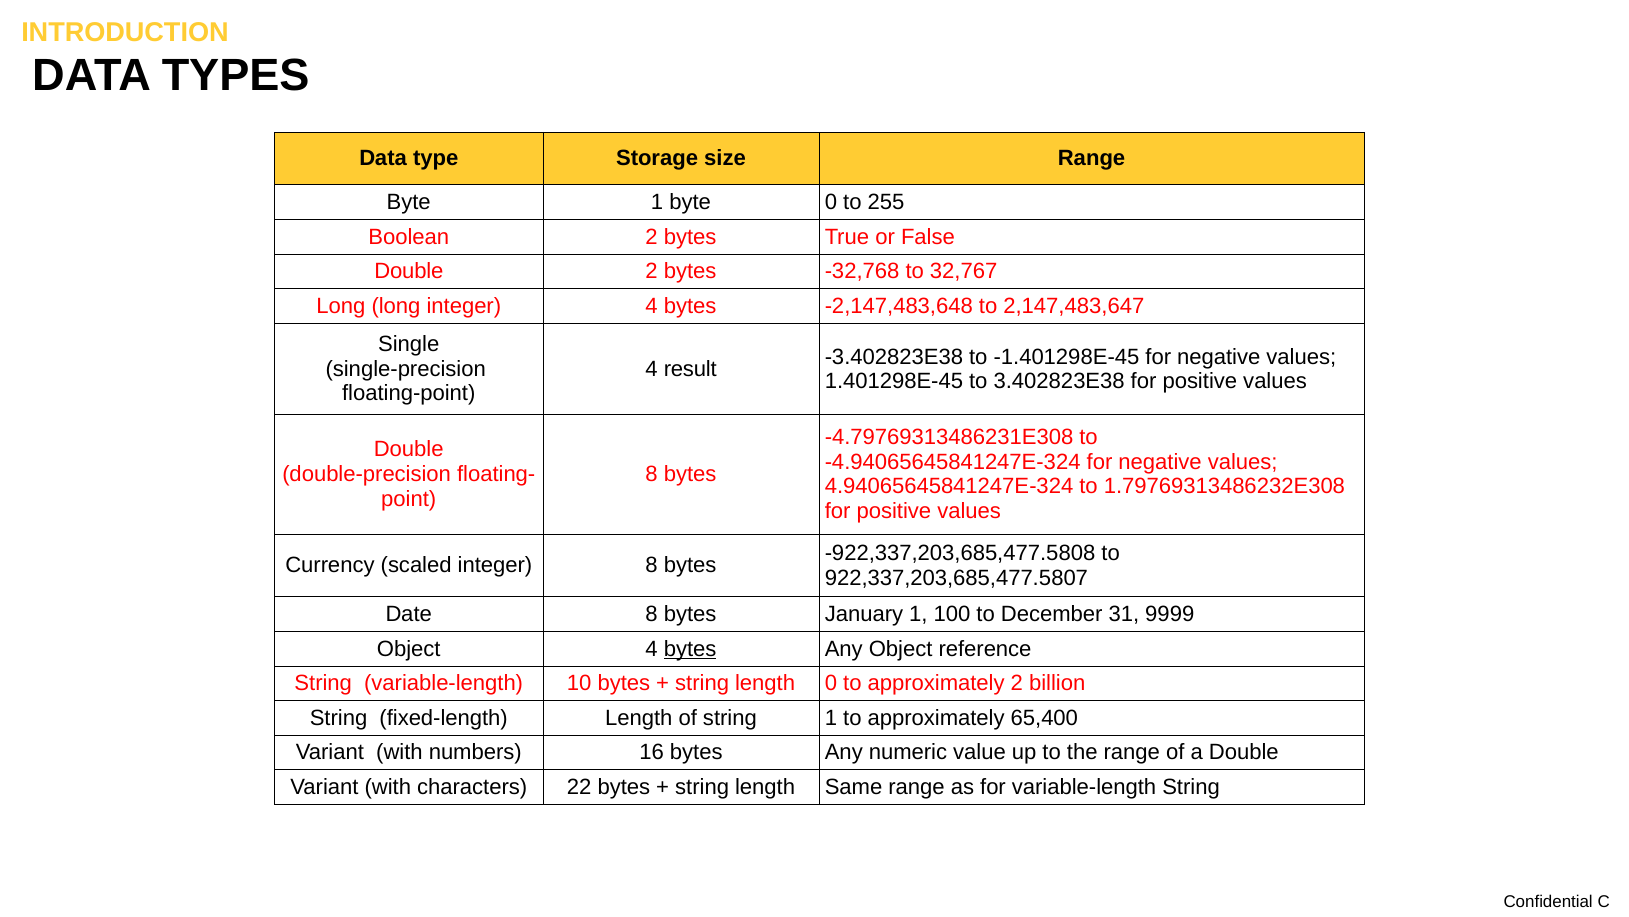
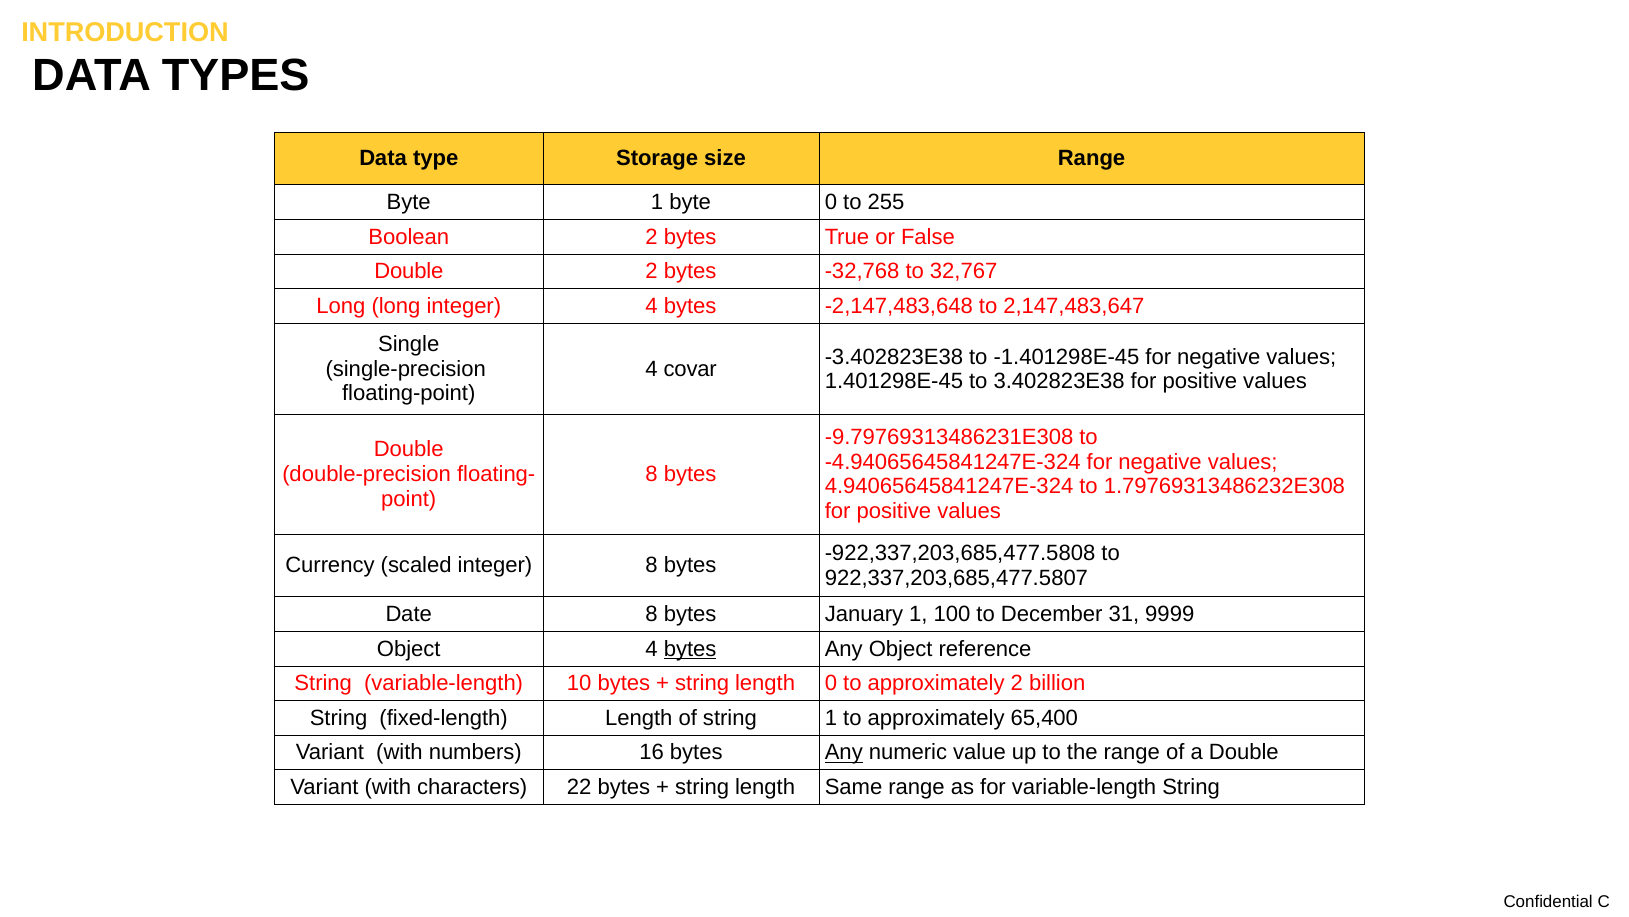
result: result -> covar
-4.79769313486231E308: -4.79769313486231E308 -> -9.79769313486231E308
Any at (844, 752) underline: none -> present
